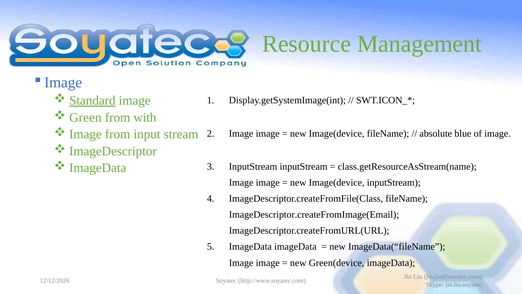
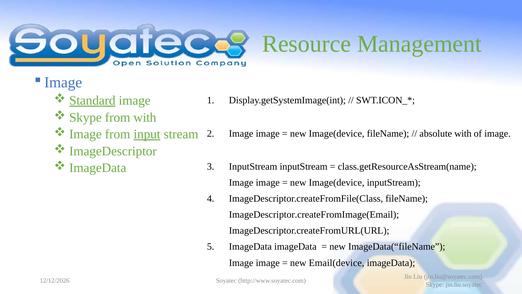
Green at (85, 117): Green -> Skype
input underline: none -> present
absolute blue: blue -> with
Green(device: Green(device -> Email(device
